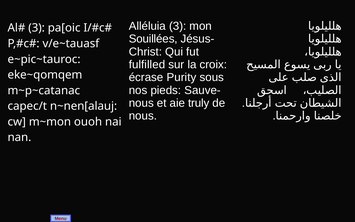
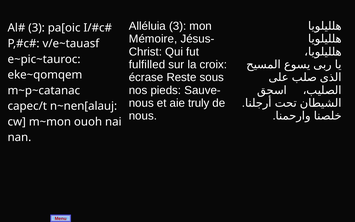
Souillées: Souillées -> Mémoire
Purity: Purity -> Reste
